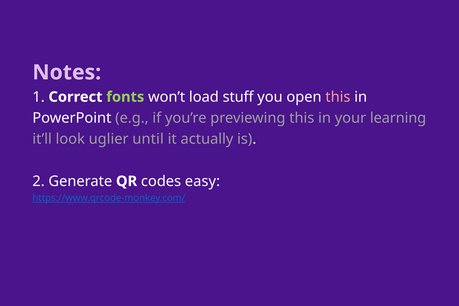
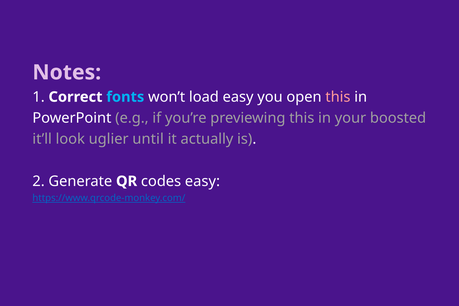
fonts colour: light green -> light blue
load stuff: stuff -> easy
learning: learning -> boosted
